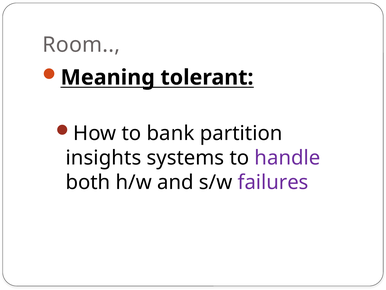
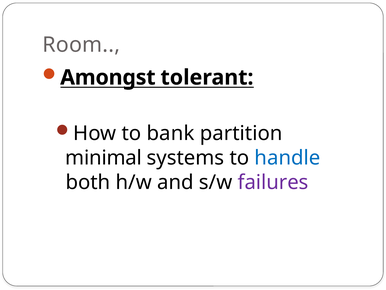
Meaning: Meaning -> Amongst
insights: insights -> minimal
handle colour: purple -> blue
